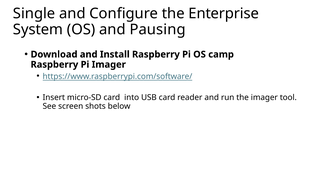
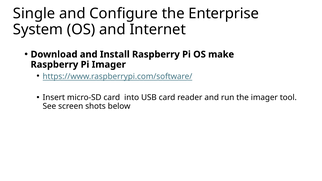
Pausing: Pausing -> Internet
camp: camp -> make
